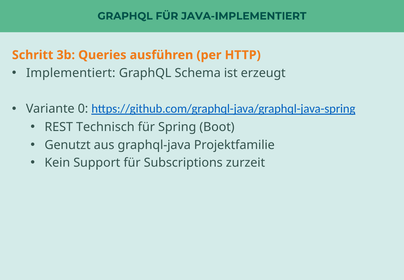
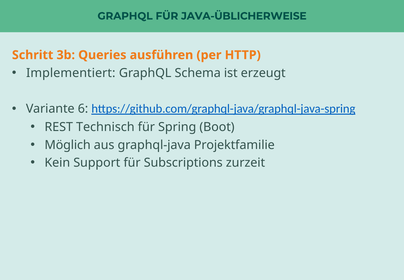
JAVA-IMPLEMENTIERT: JAVA-IMPLEMENTIERT -> JAVA-ÜBLICHERWEISE
0: 0 -> 6
Genutzt: Genutzt -> Möglich
